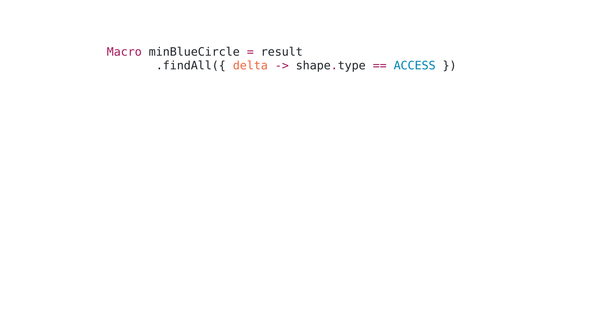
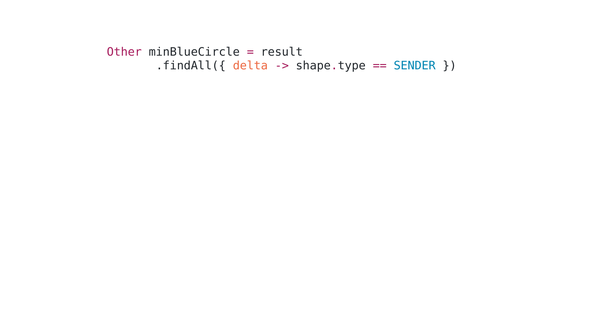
Macro: Macro -> Other
ACCESS: ACCESS -> SENDER
